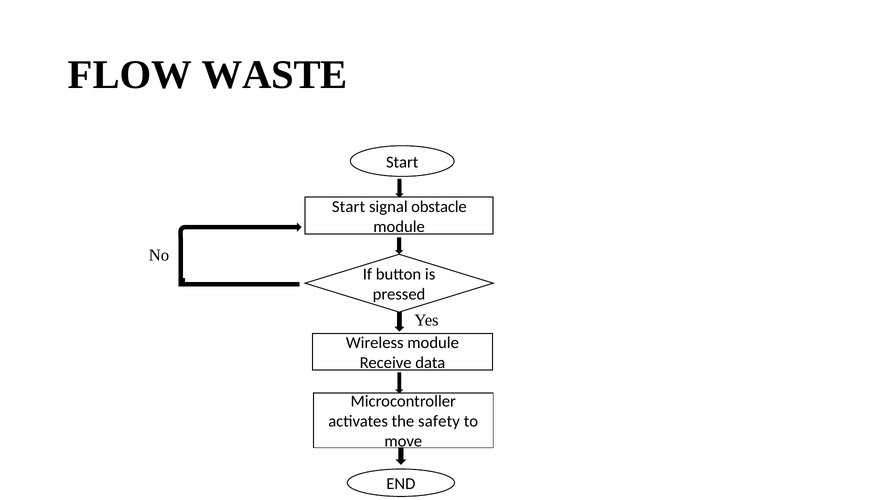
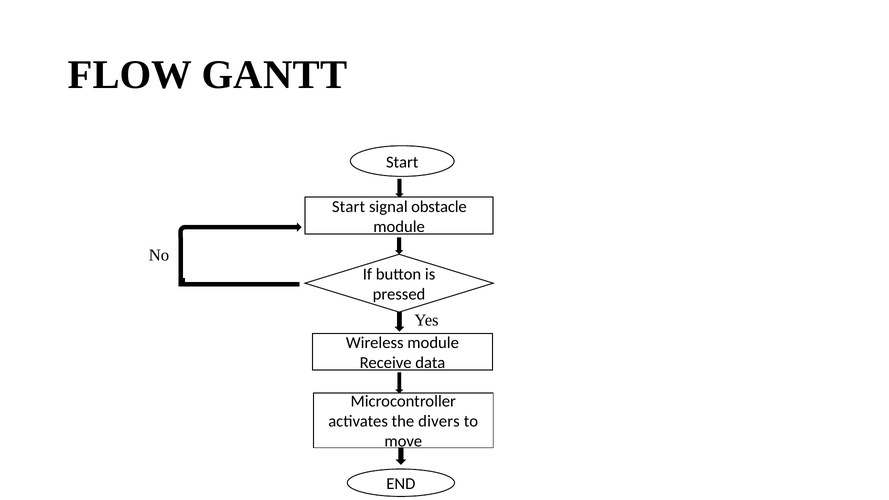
WASTE: WASTE -> GANTT
safety: safety -> divers
